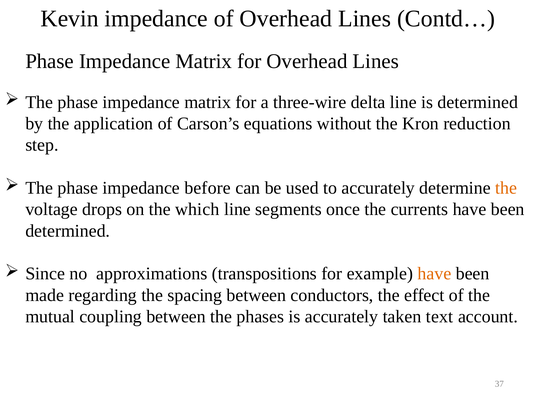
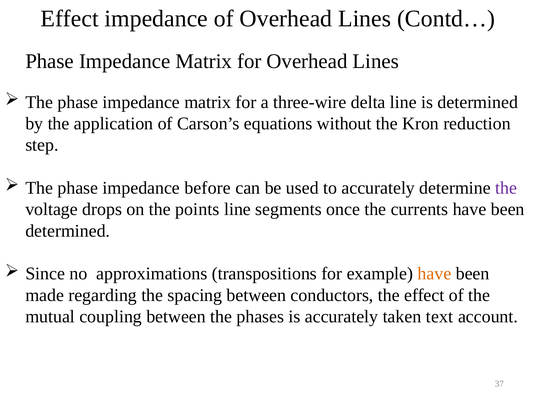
Kevin at (70, 19): Kevin -> Effect
the at (506, 188) colour: orange -> purple
which: which -> points
